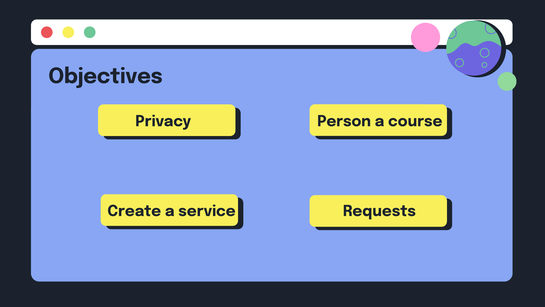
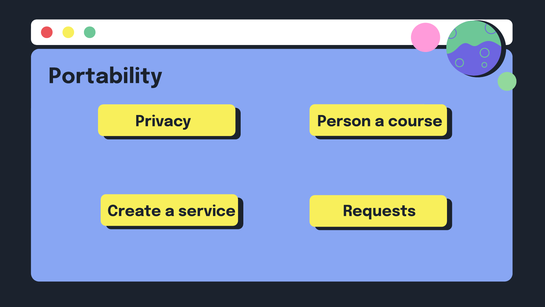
Objectives: Objectives -> Portability
